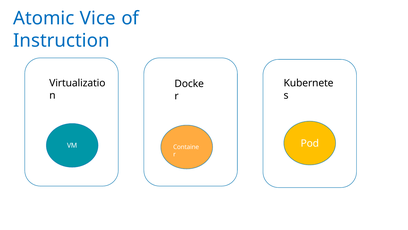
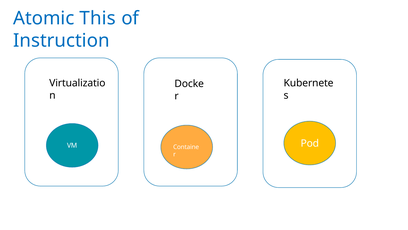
Vice: Vice -> This
